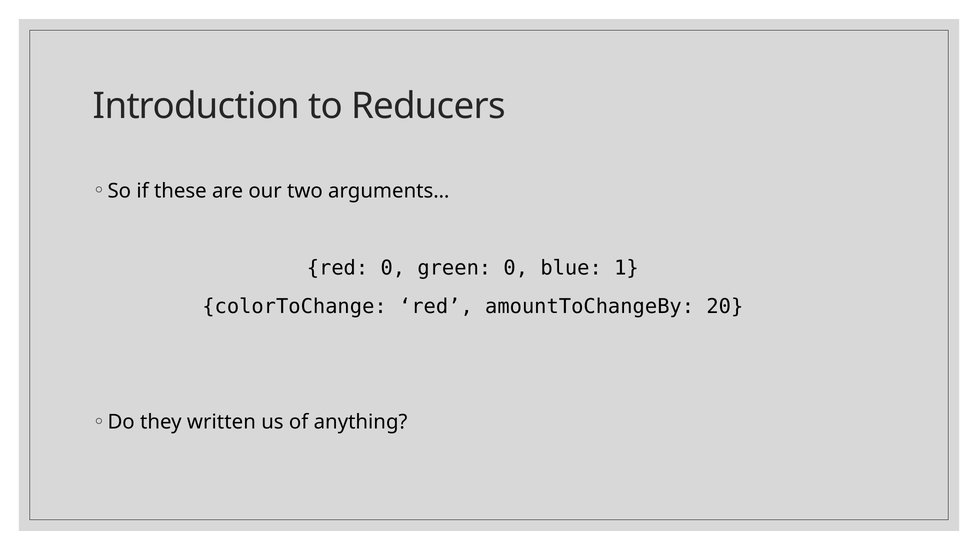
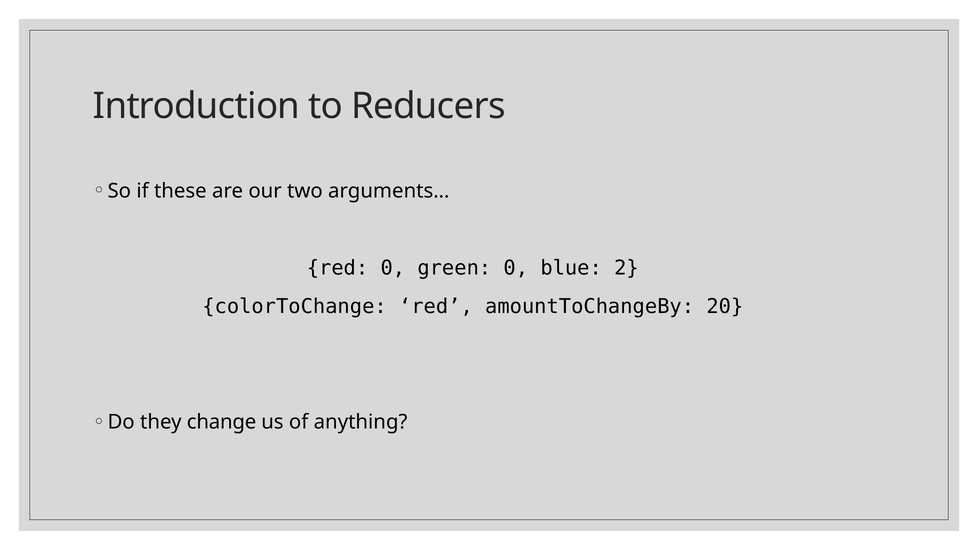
1: 1 -> 2
written: written -> change
